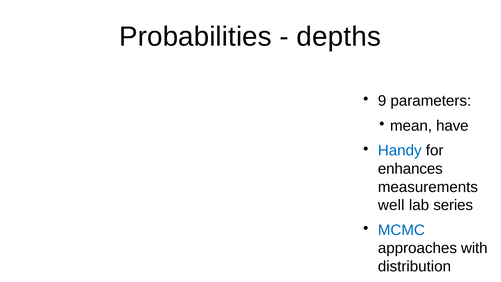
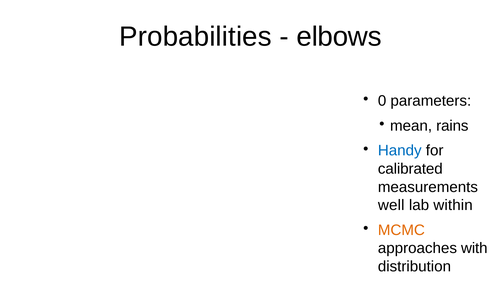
depths: depths -> elbows
9: 9 -> 0
have: have -> rains
enhances: enhances -> calibrated
series: series -> within
MCMC colour: blue -> orange
